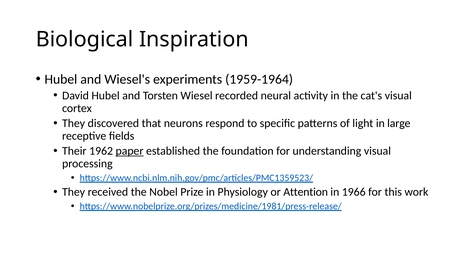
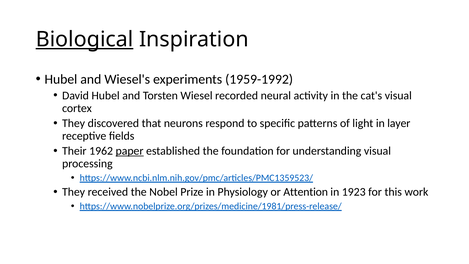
Biological underline: none -> present
1959-1964: 1959-1964 -> 1959-1992
large: large -> layer
1966: 1966 -> 1923
